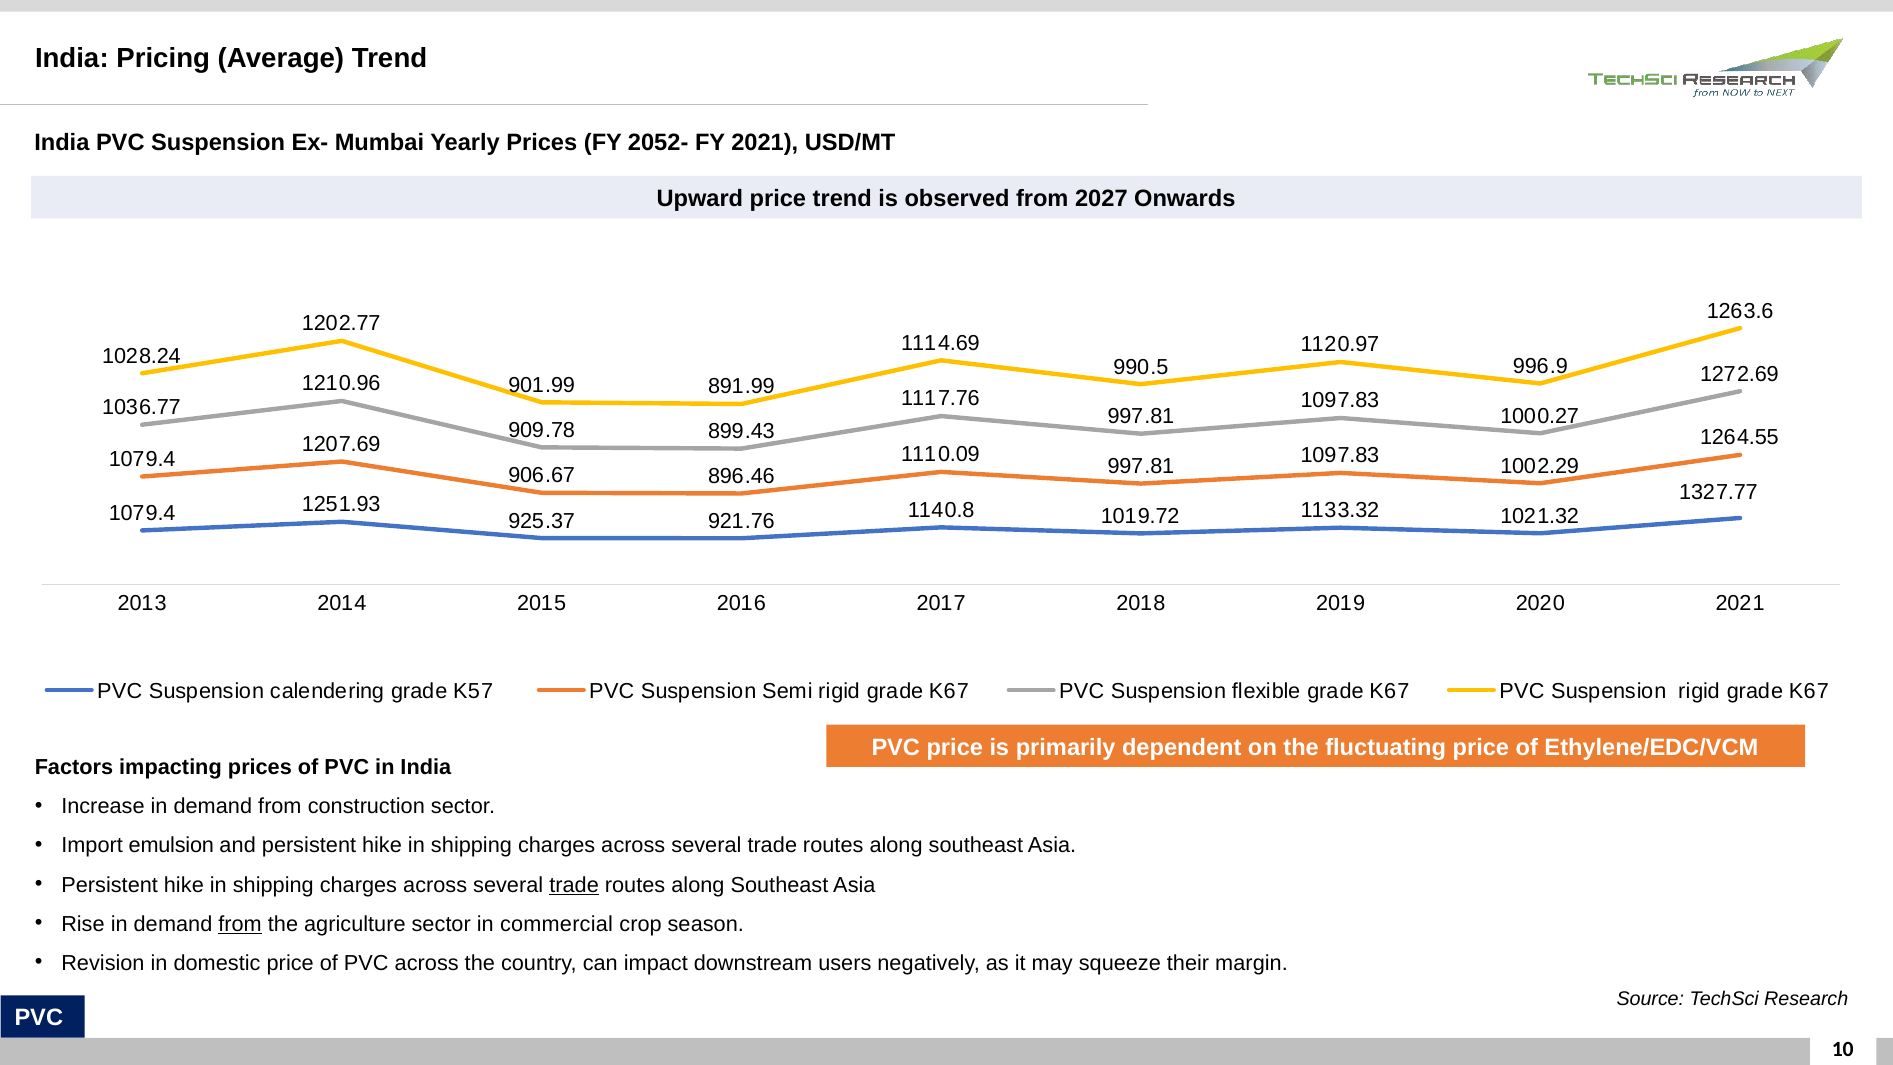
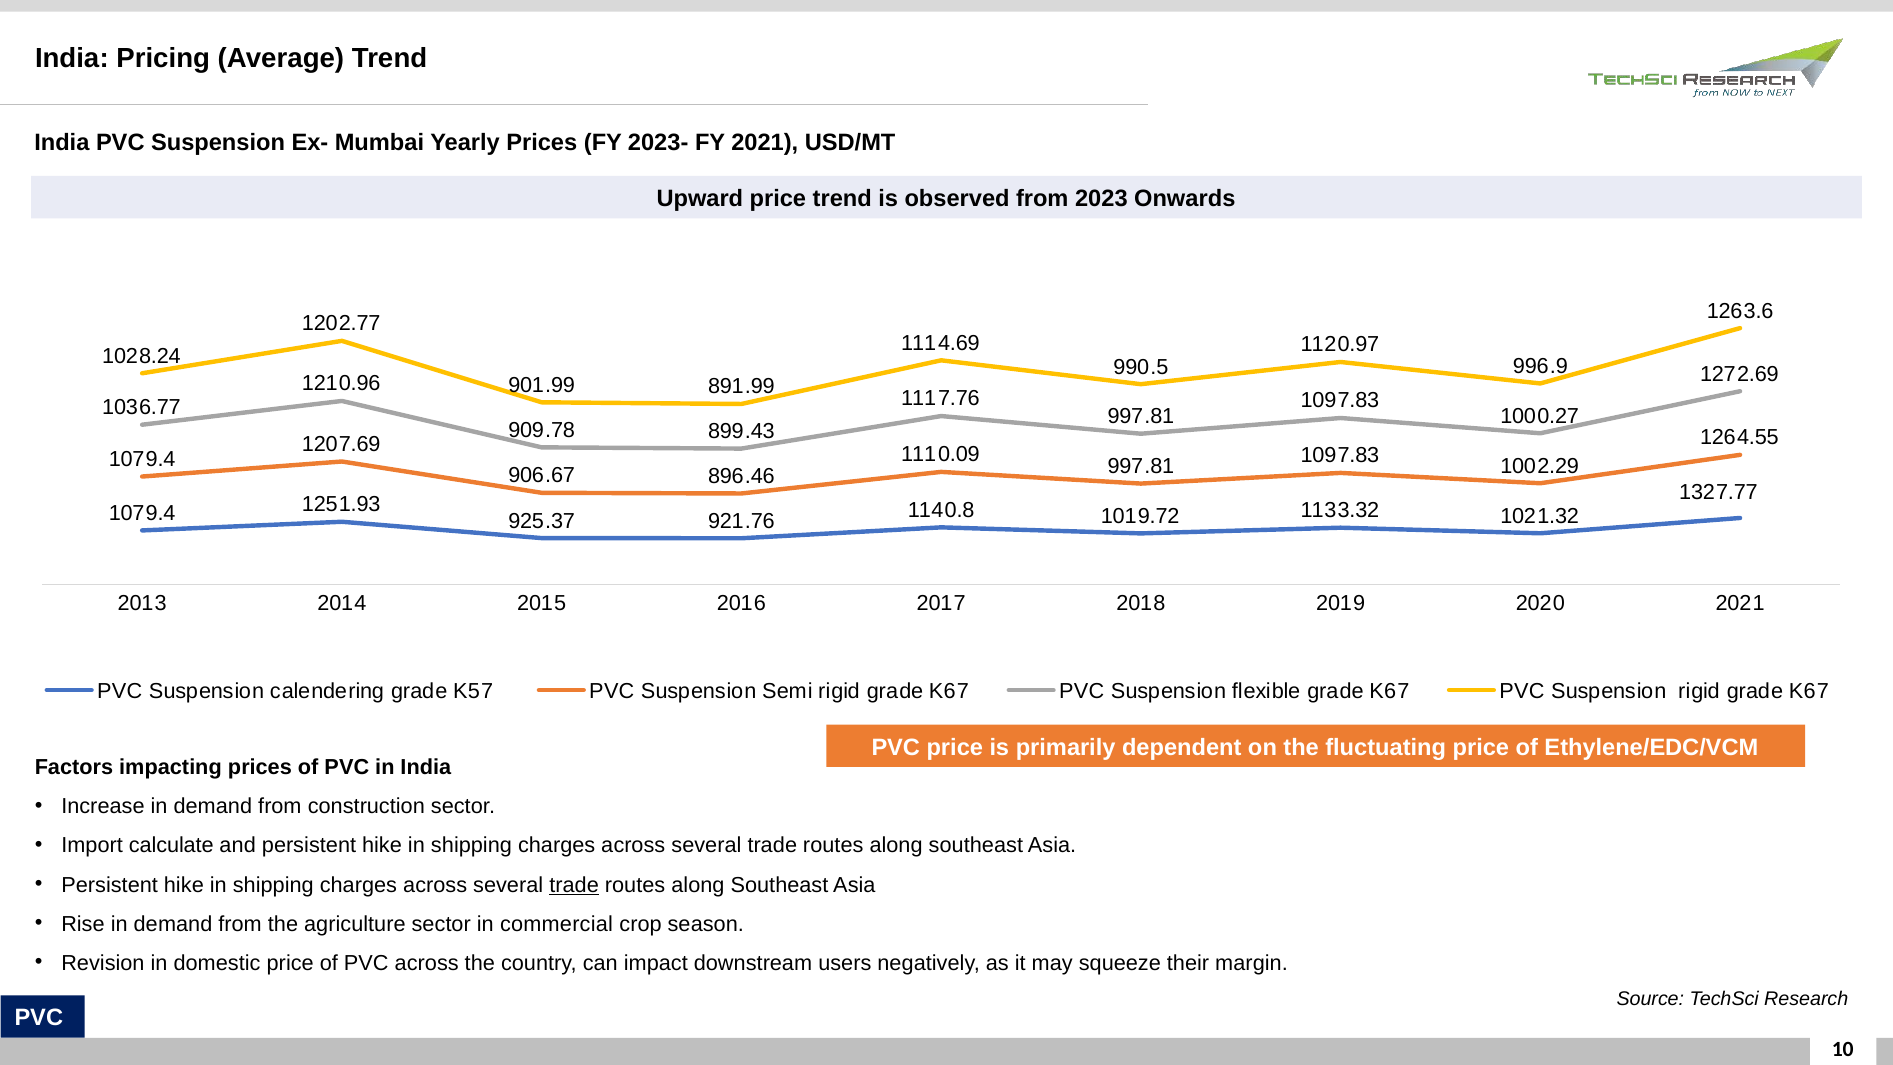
2052-: 2052- -> 2023-
2027: 2027 -> 2023
emulsion: emulsion -> calculate
from at (240, 924) underline: present -> none
